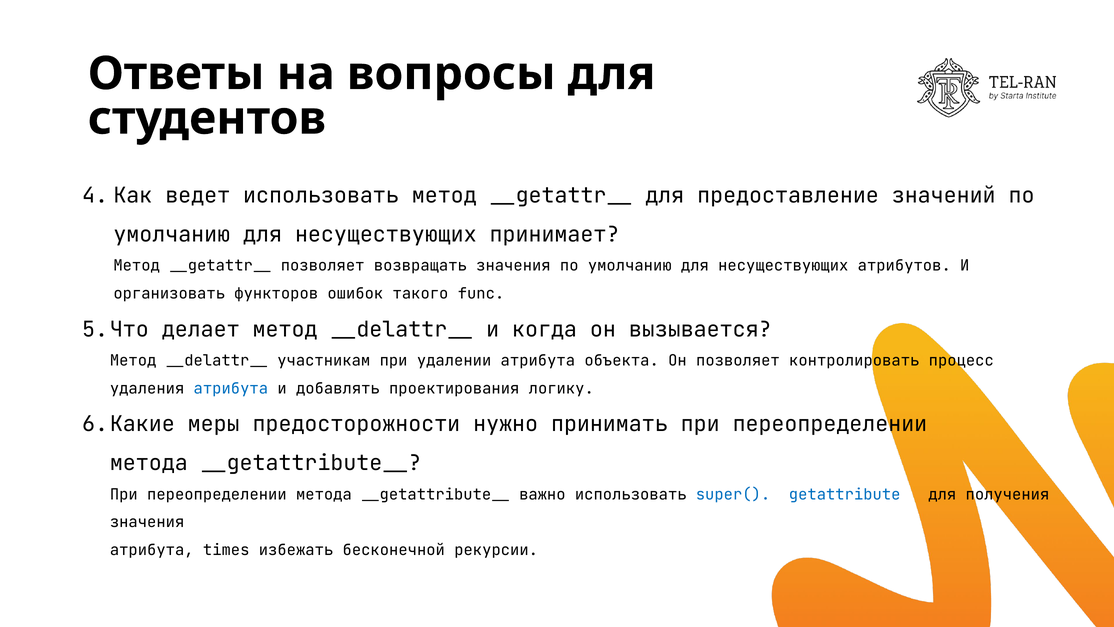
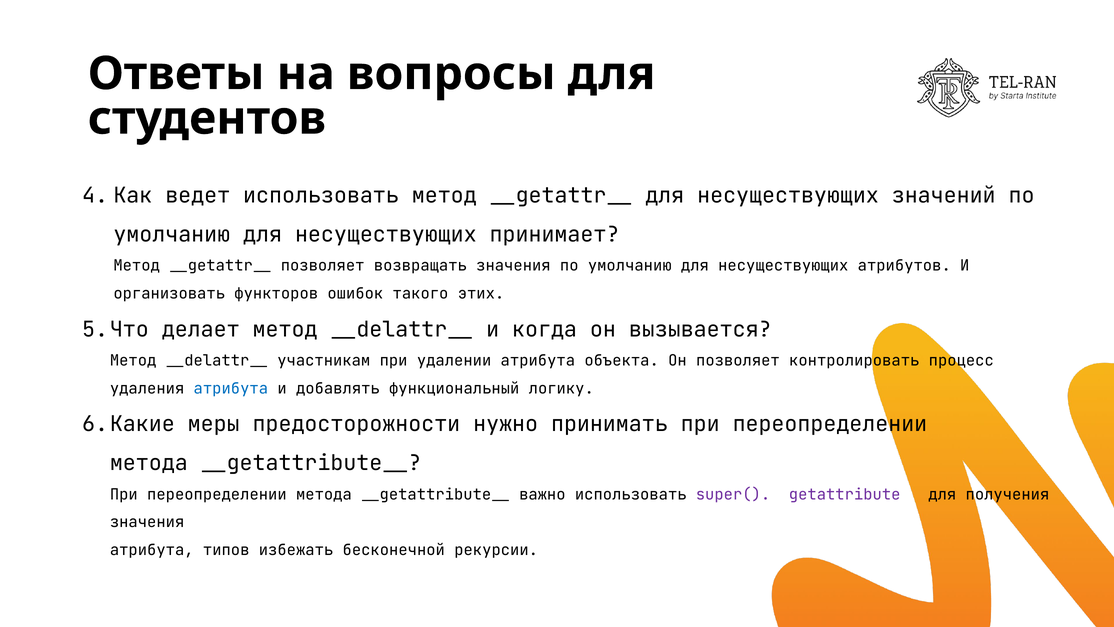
__getattr__ для предоставление: предоставление -> несуществующих
func: func -> этих
проектирования: проектирования -> функциональный
super().__getattribute__ colour: blue -> purple
times: times -> типов
